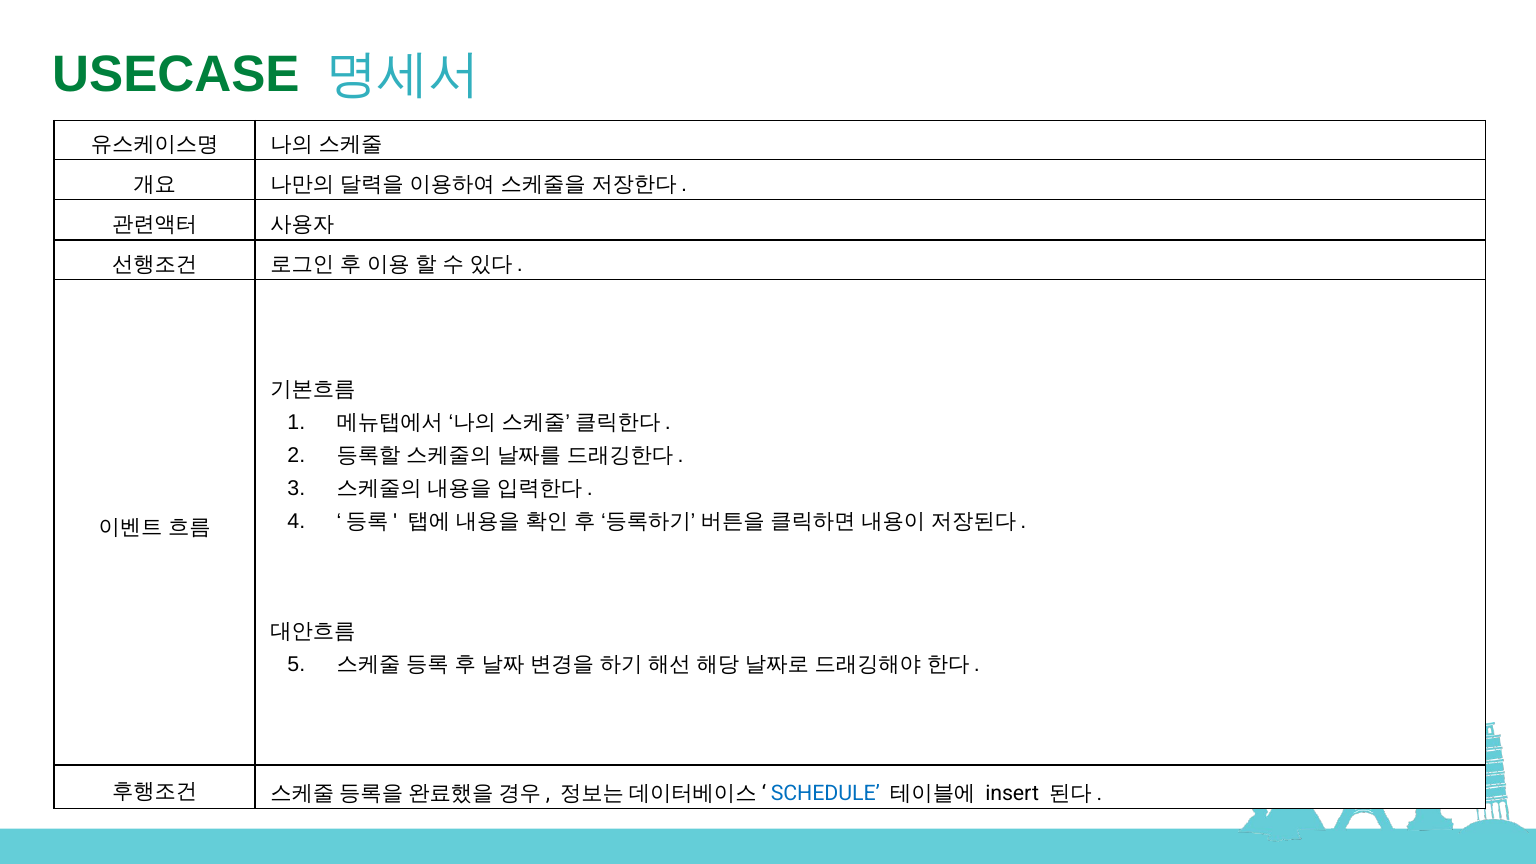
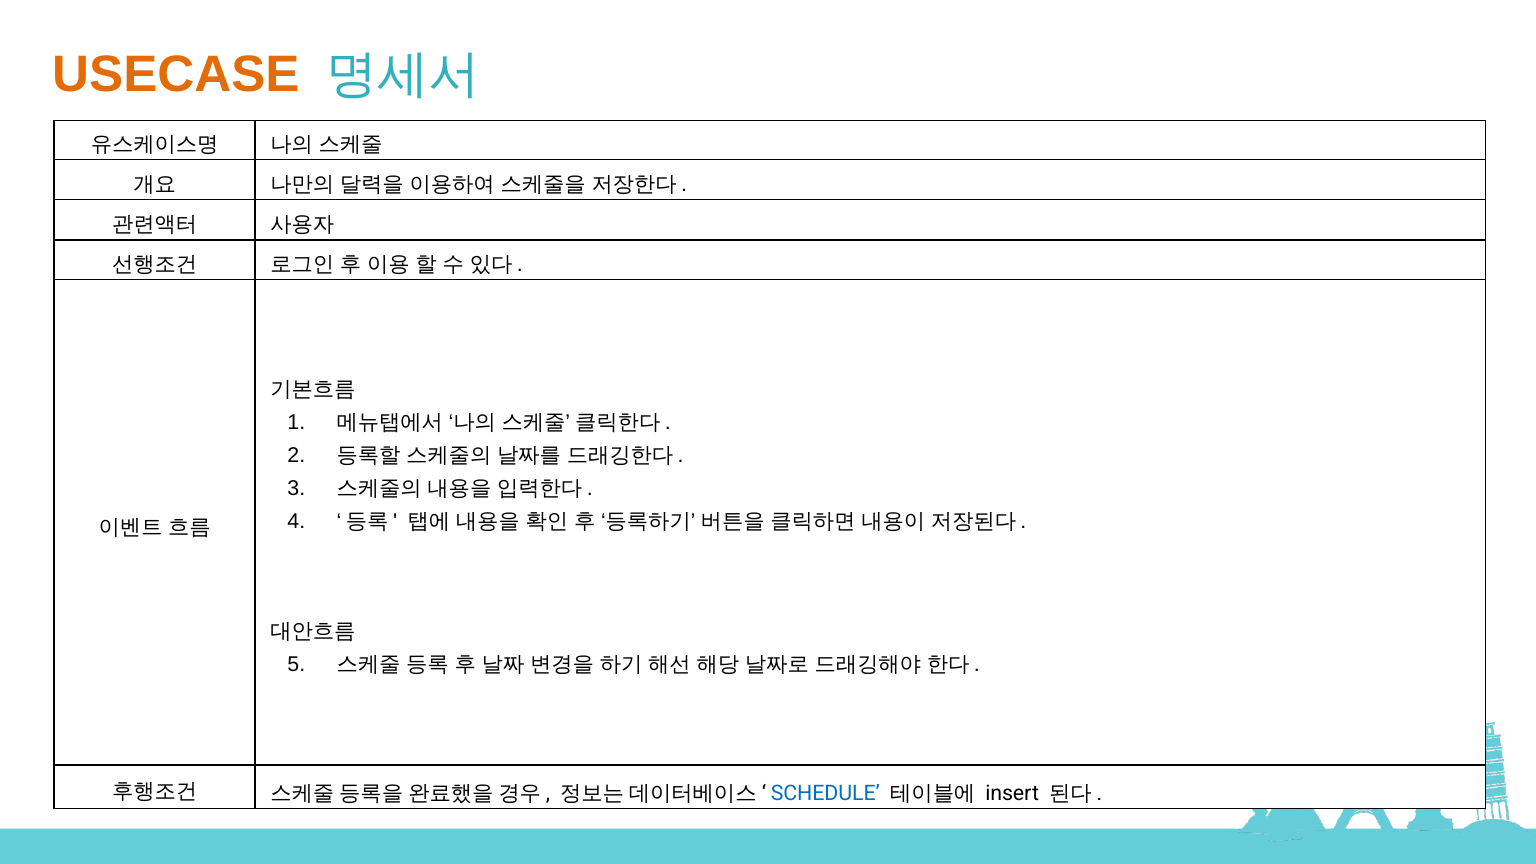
USECASE colour: green -> orange
